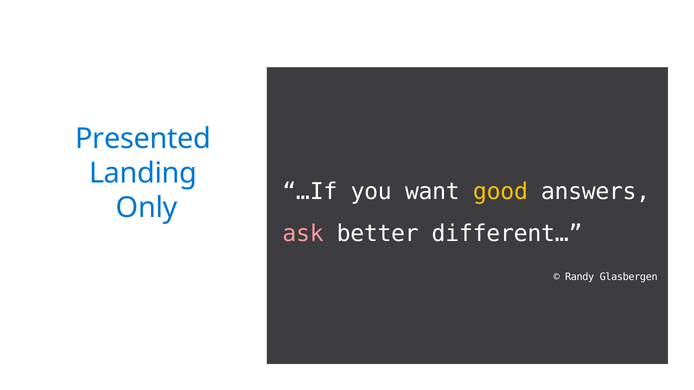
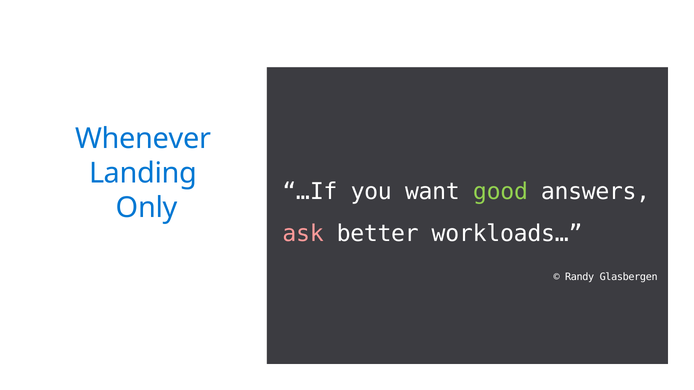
Presented: Presented -> Whenever
good colour: yellow -> light green
different…: different… -> workloads…
